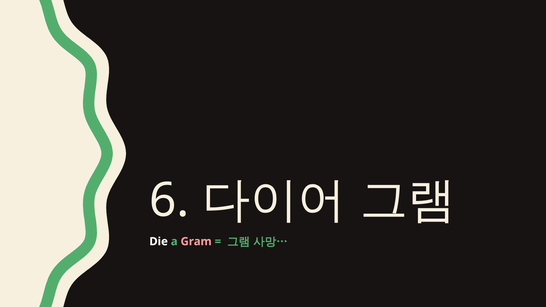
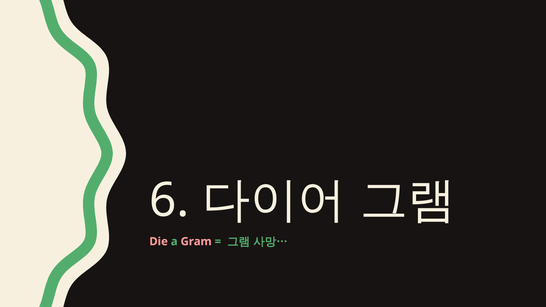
Die colour: white -> pink
